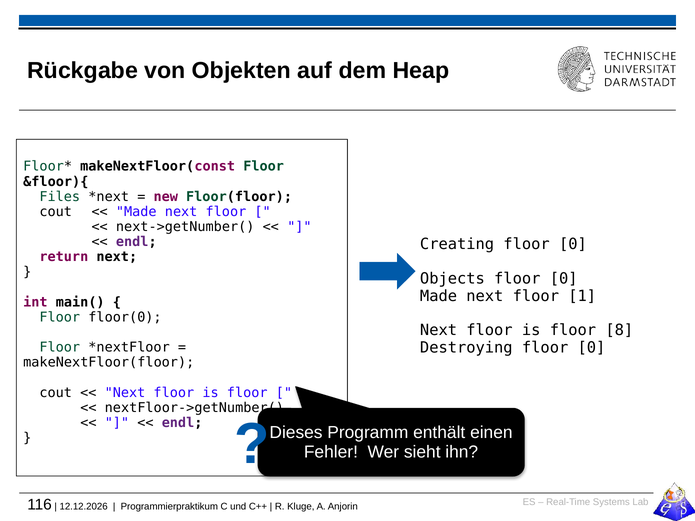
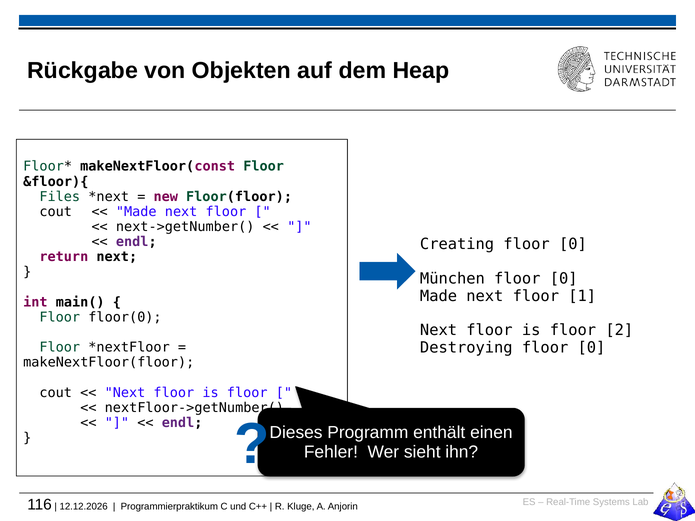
Objects: Objects -> München
8: 8 -> 2
